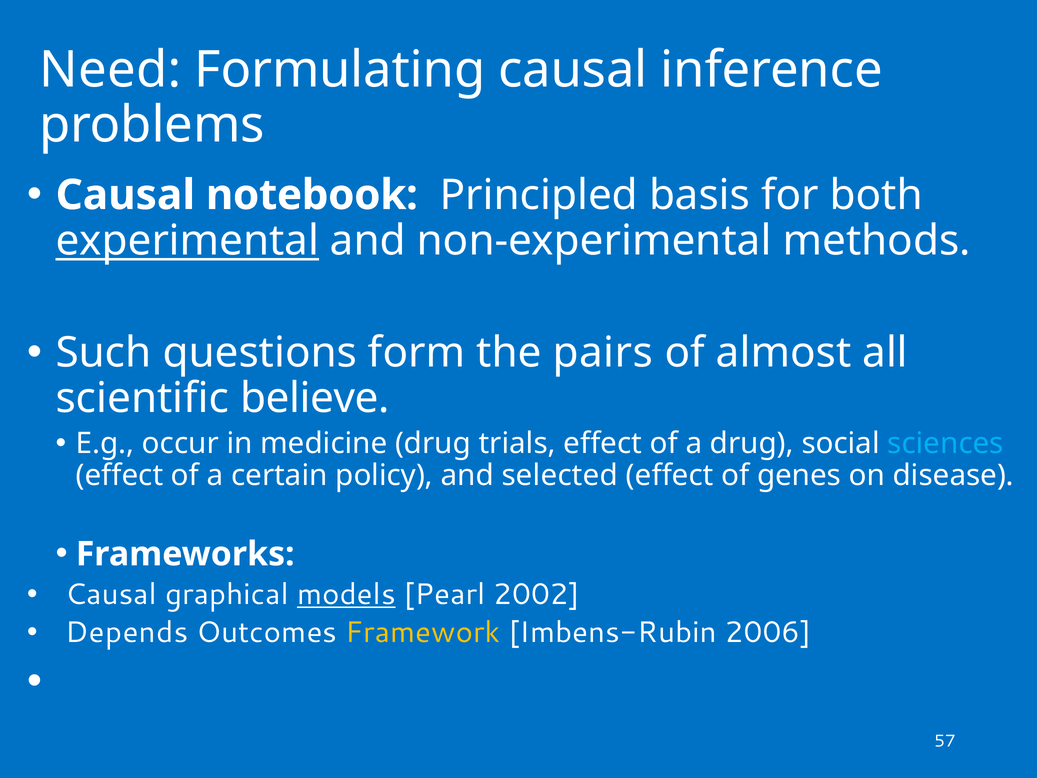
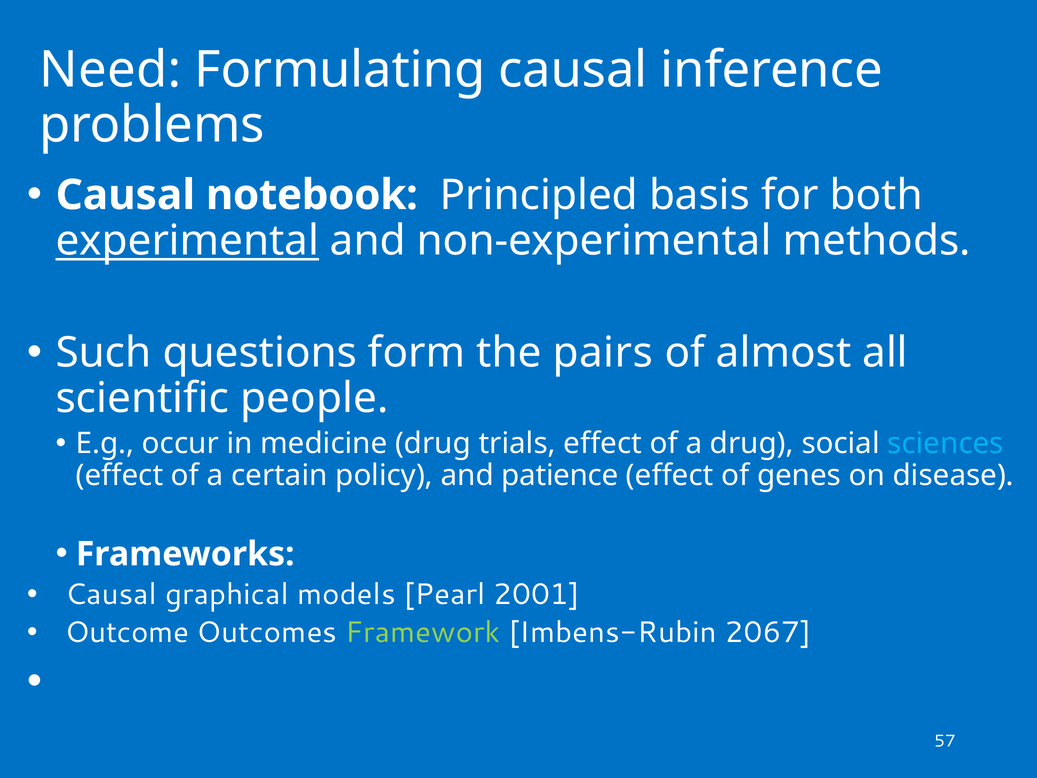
believe: believe -> people
selected: selected -> patience
models underline: present -> none
2002: 2002 -> 2001
Depends: Depends -> Outcome
Framework colour: yellow -> light green
2006: 2006 -> 2067
